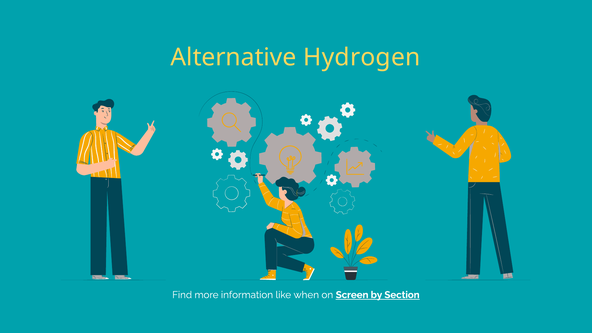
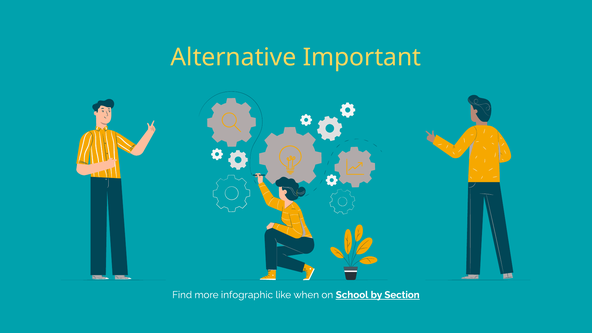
Hydrogen: Hydrogen -> Important
information: information -> infographic
Screen: Screen -> School
